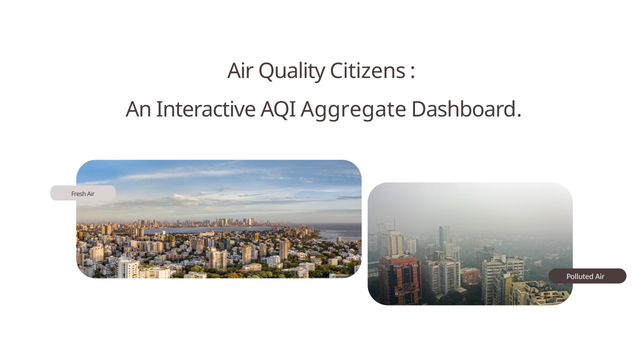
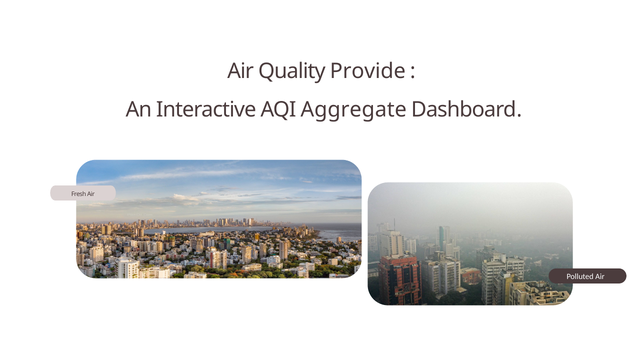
Citizens: Citizens -> Provide
